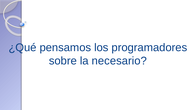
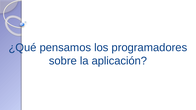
necesario: necesario -> aplicación
